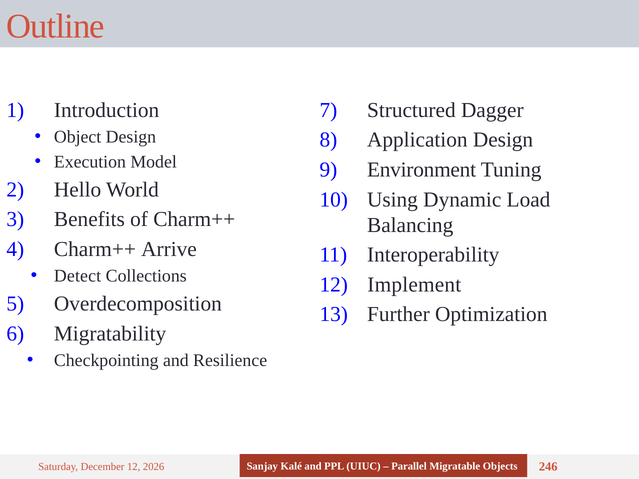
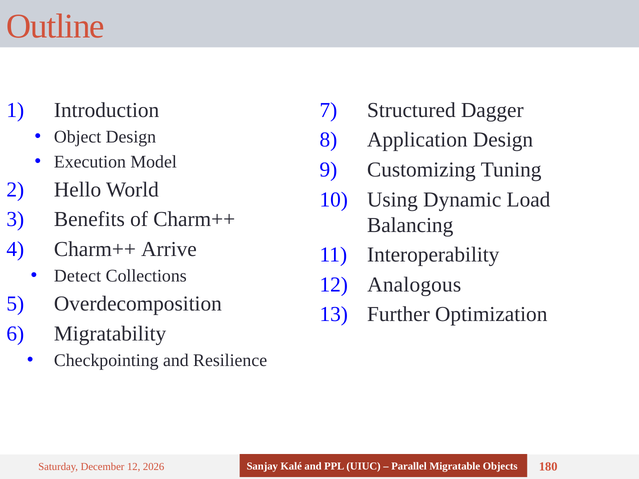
Environment: Environment -> Customizing
Implement: Implement -> Analogous
246: 246 -> 180
